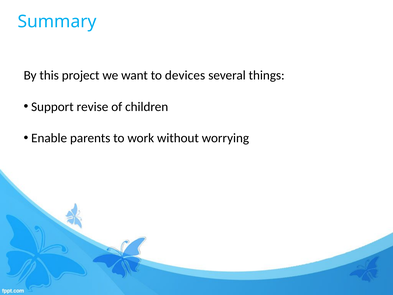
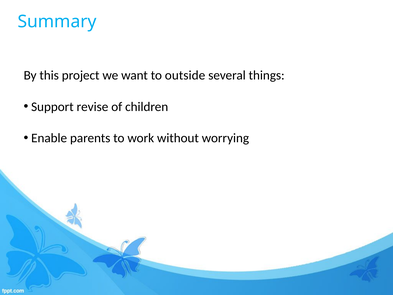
devices: devices -> outside
